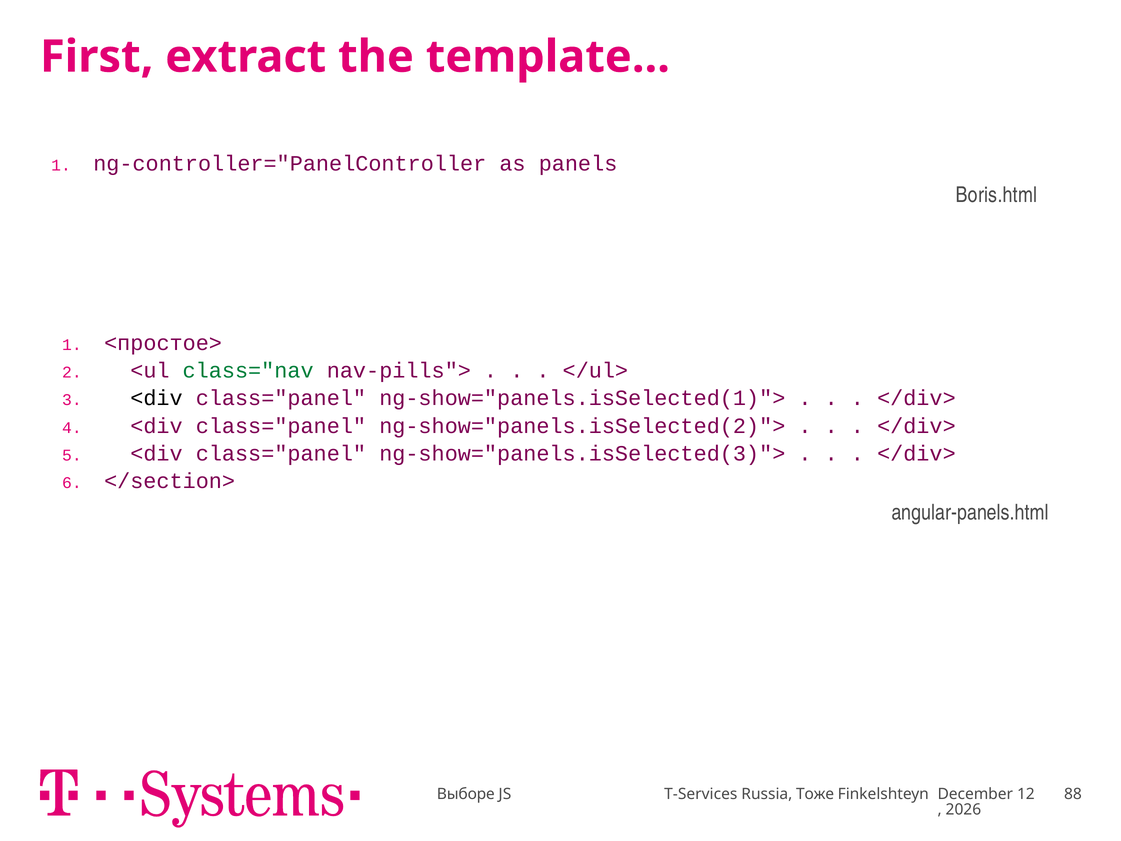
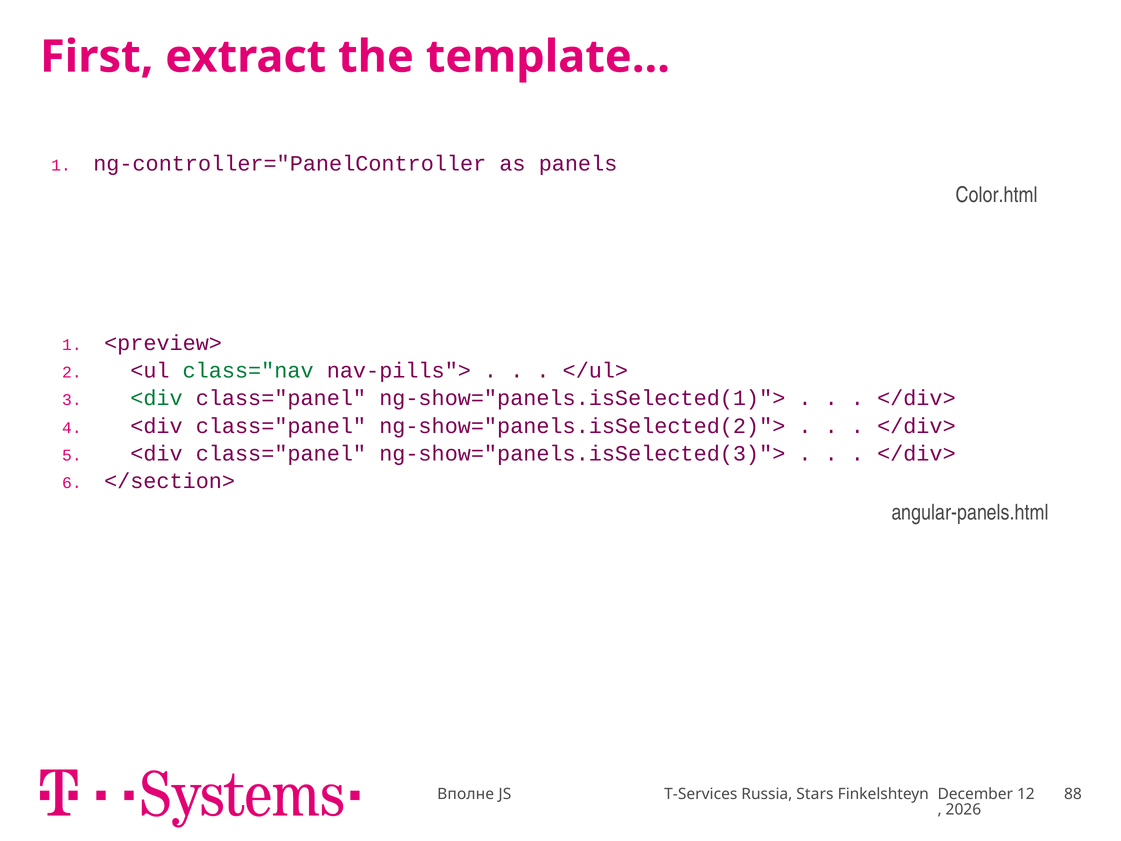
Boris.html: Boris.html -> Color.html
<простое>: <простое> -> <preview>
<div at (156, 398) colour: black -> green
Выборе: Выборе -> Вполне
Тоже: Тоже -> Stars
